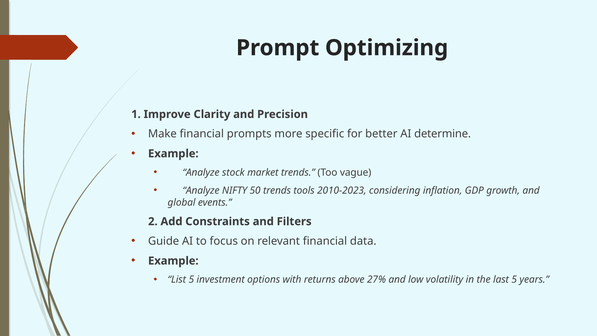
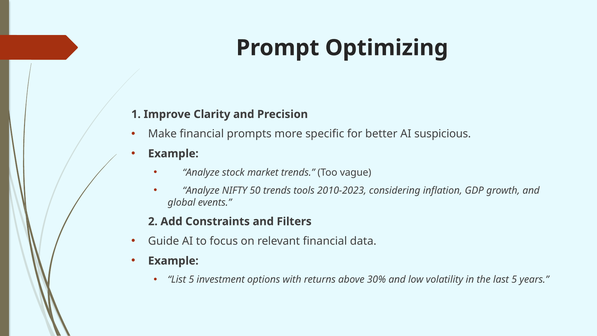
determine: determine -> suspicious
27%: 27% -> 30%
